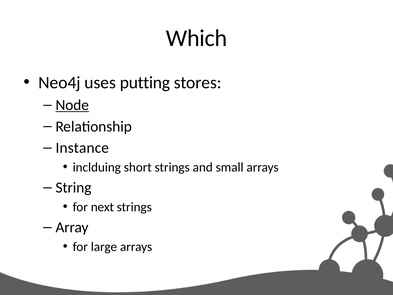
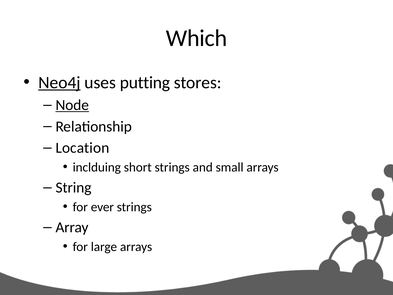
Neo4j underline: none -> present
Instance: Instance -> Location
next: next -> ever
